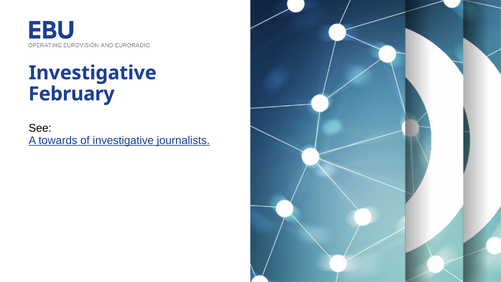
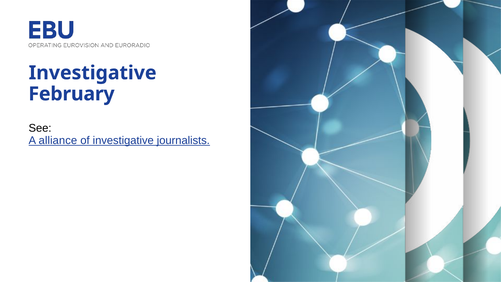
towards: towards -> alliance
